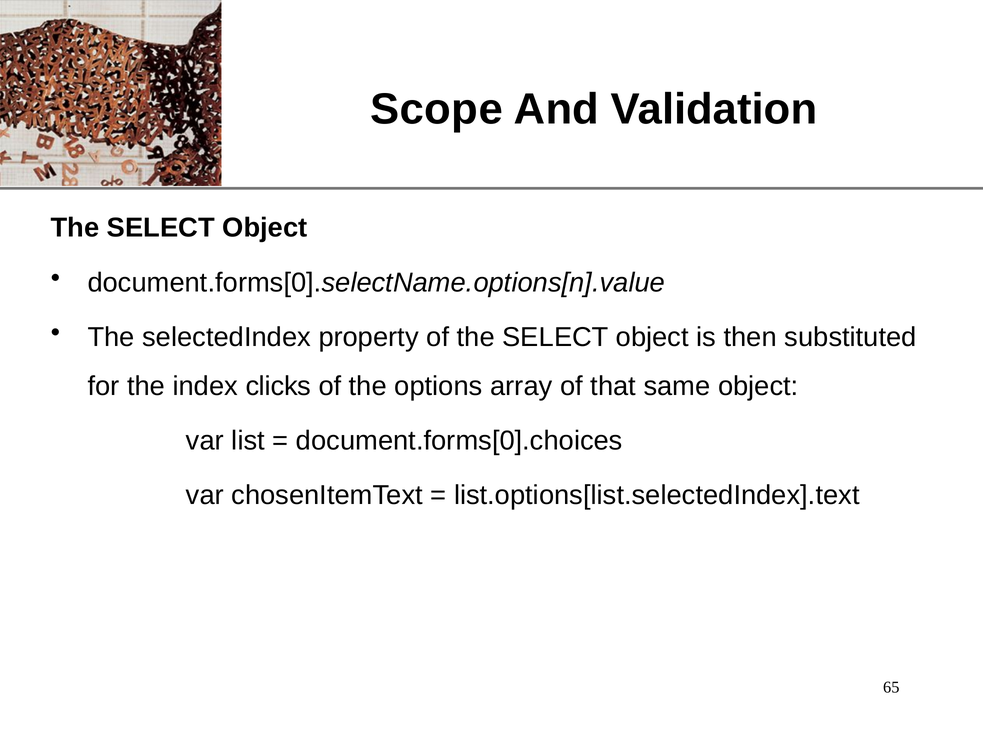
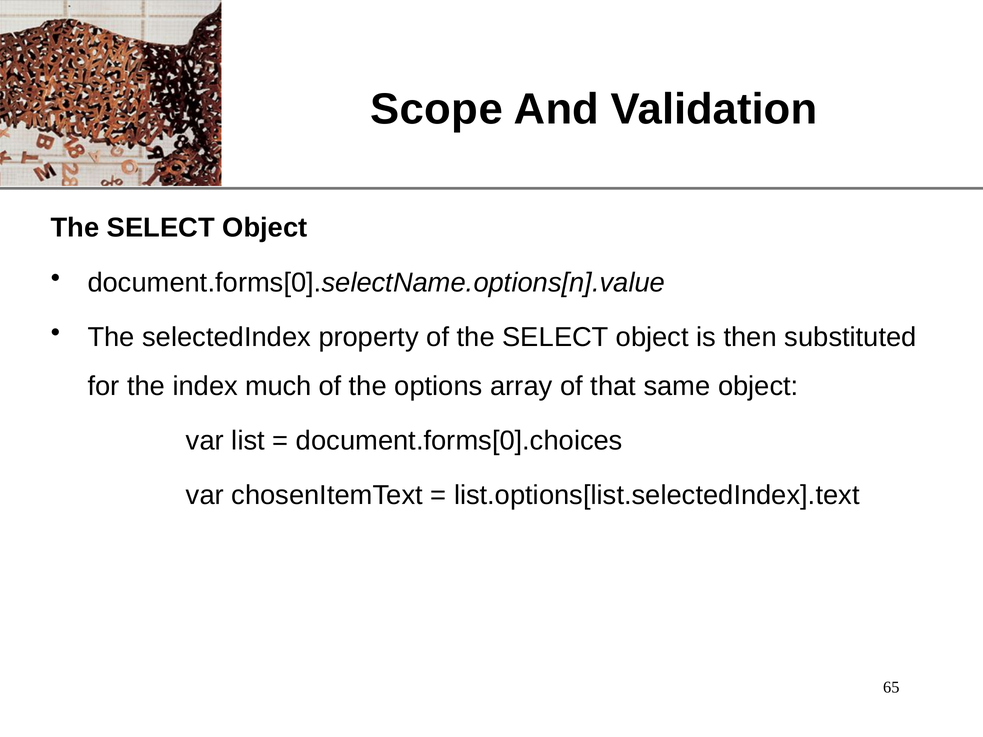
clicks: clicks -> much
